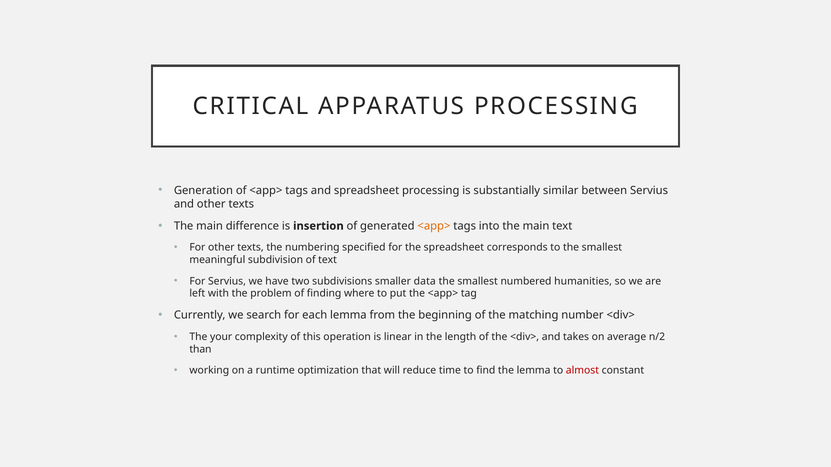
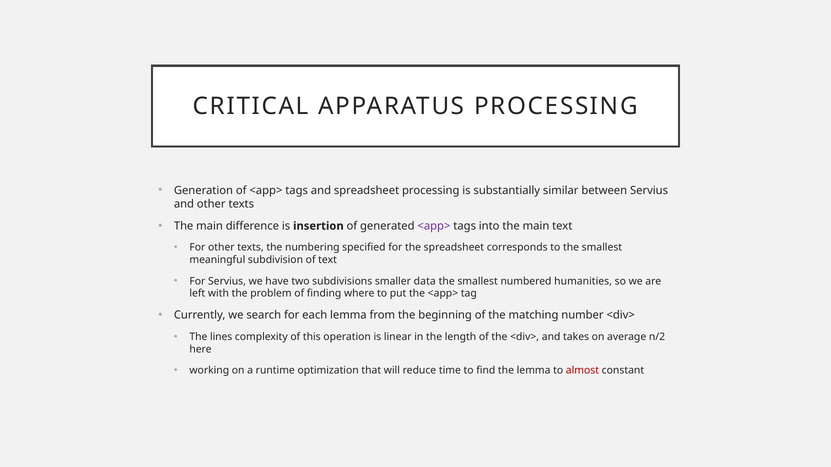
<app> at (434, 226) colour: orange -> purple
your: your -> lines
than: than -> here
